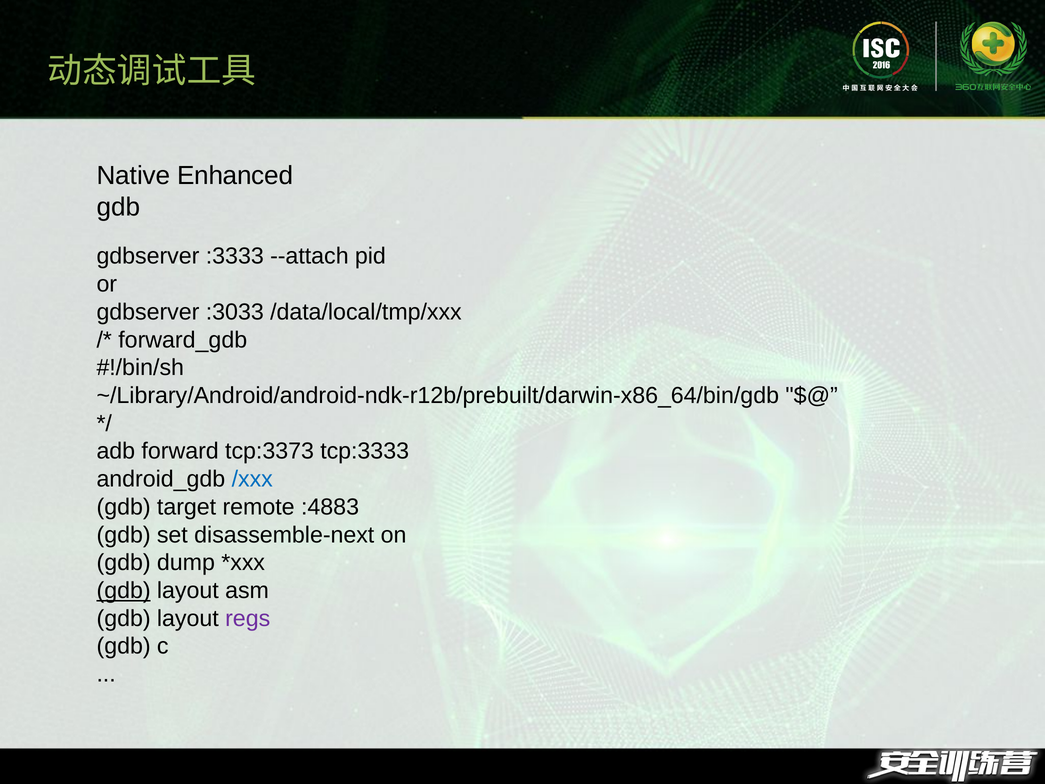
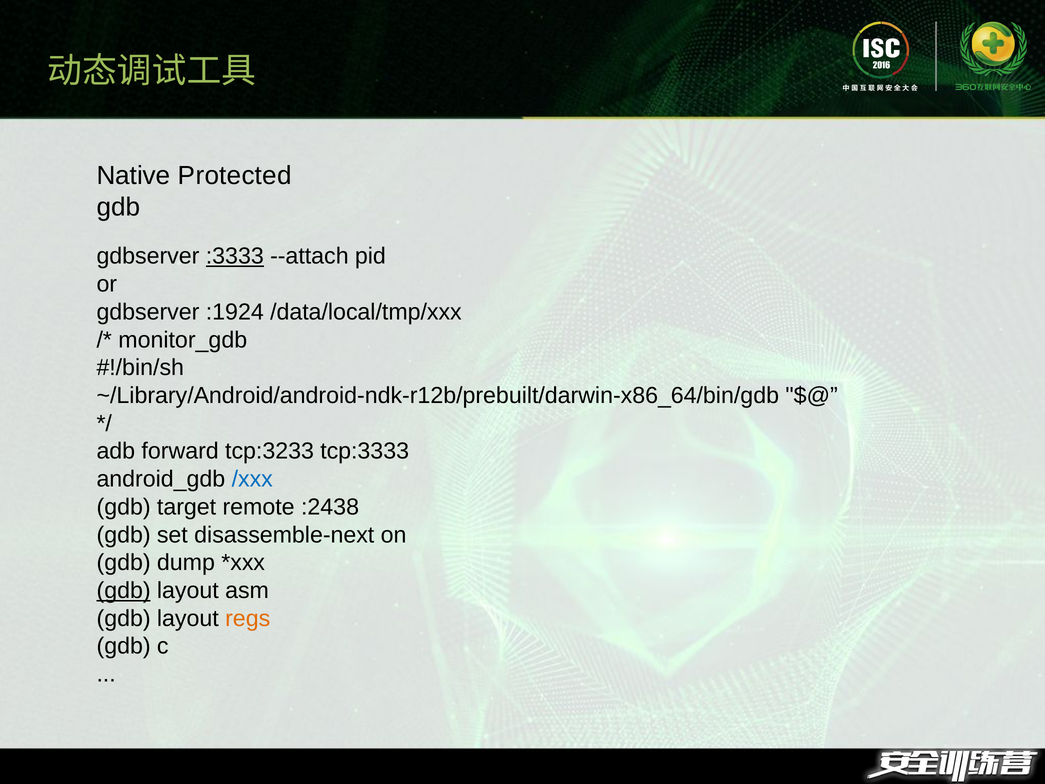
Enhanced: Enhanced -> Protected
:3333 underline: none -> present
:3033: :3033 -> :1924
forward_gdb: forward_gdb -> monitor_gdb
tcp:3373: tcp:3373 -> tcp:3233
:4883: :4883 -> :2438
regs colour: purple -> orange
